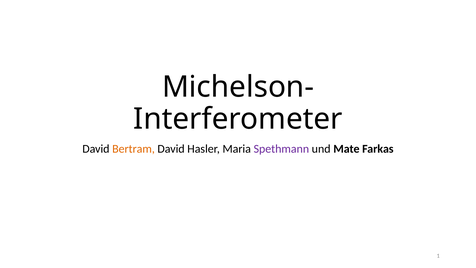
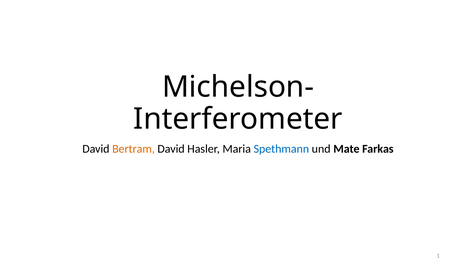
Spethmann colour: purple -> blue
